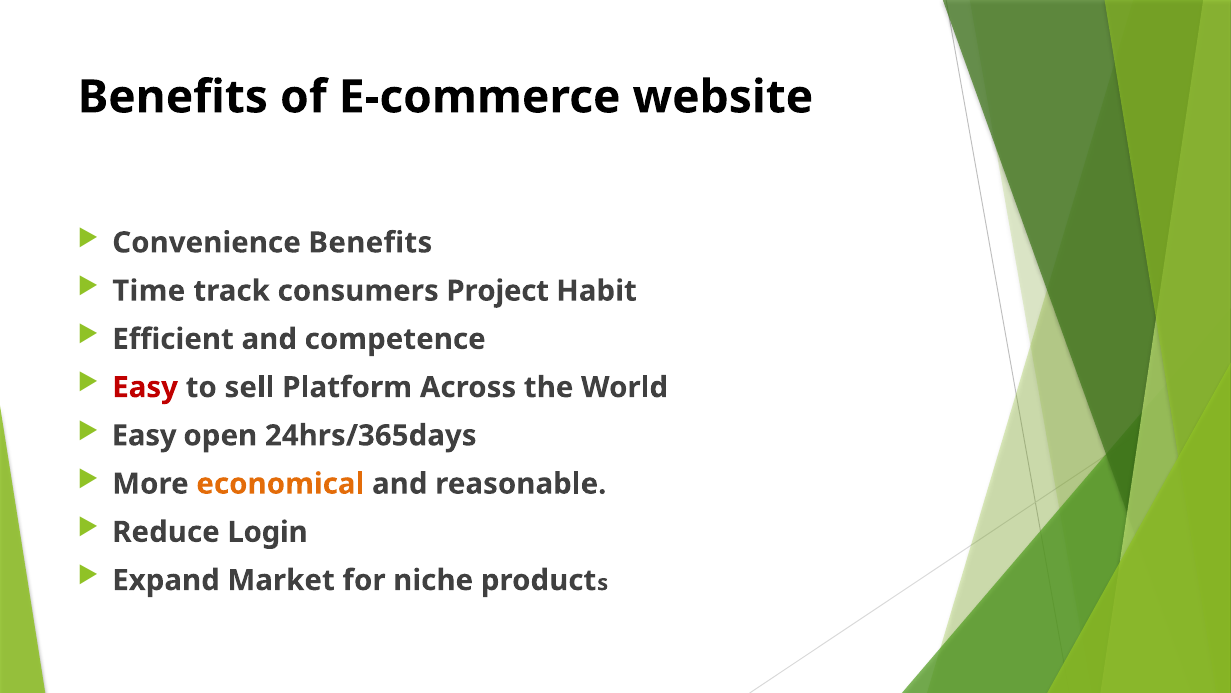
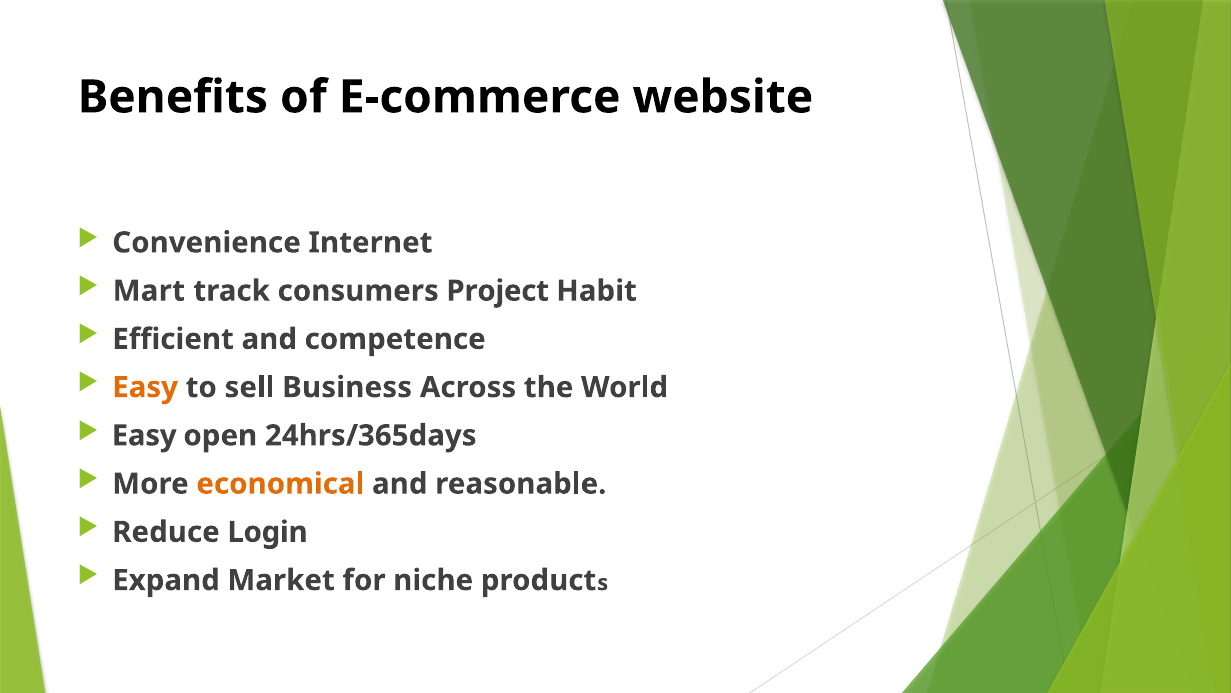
Convenience Benefits: Benefits -> Internet
Time: Time -> Mart
Easy at (145, 387) colour: red -> orange
Platform: Platform -> Business
